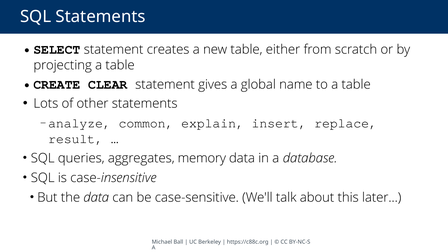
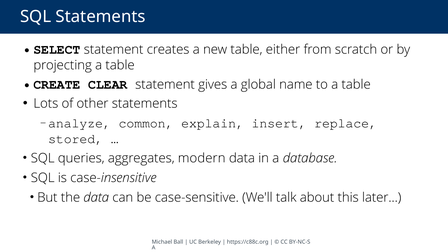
result: result -> stored
memory: memory -> modern
